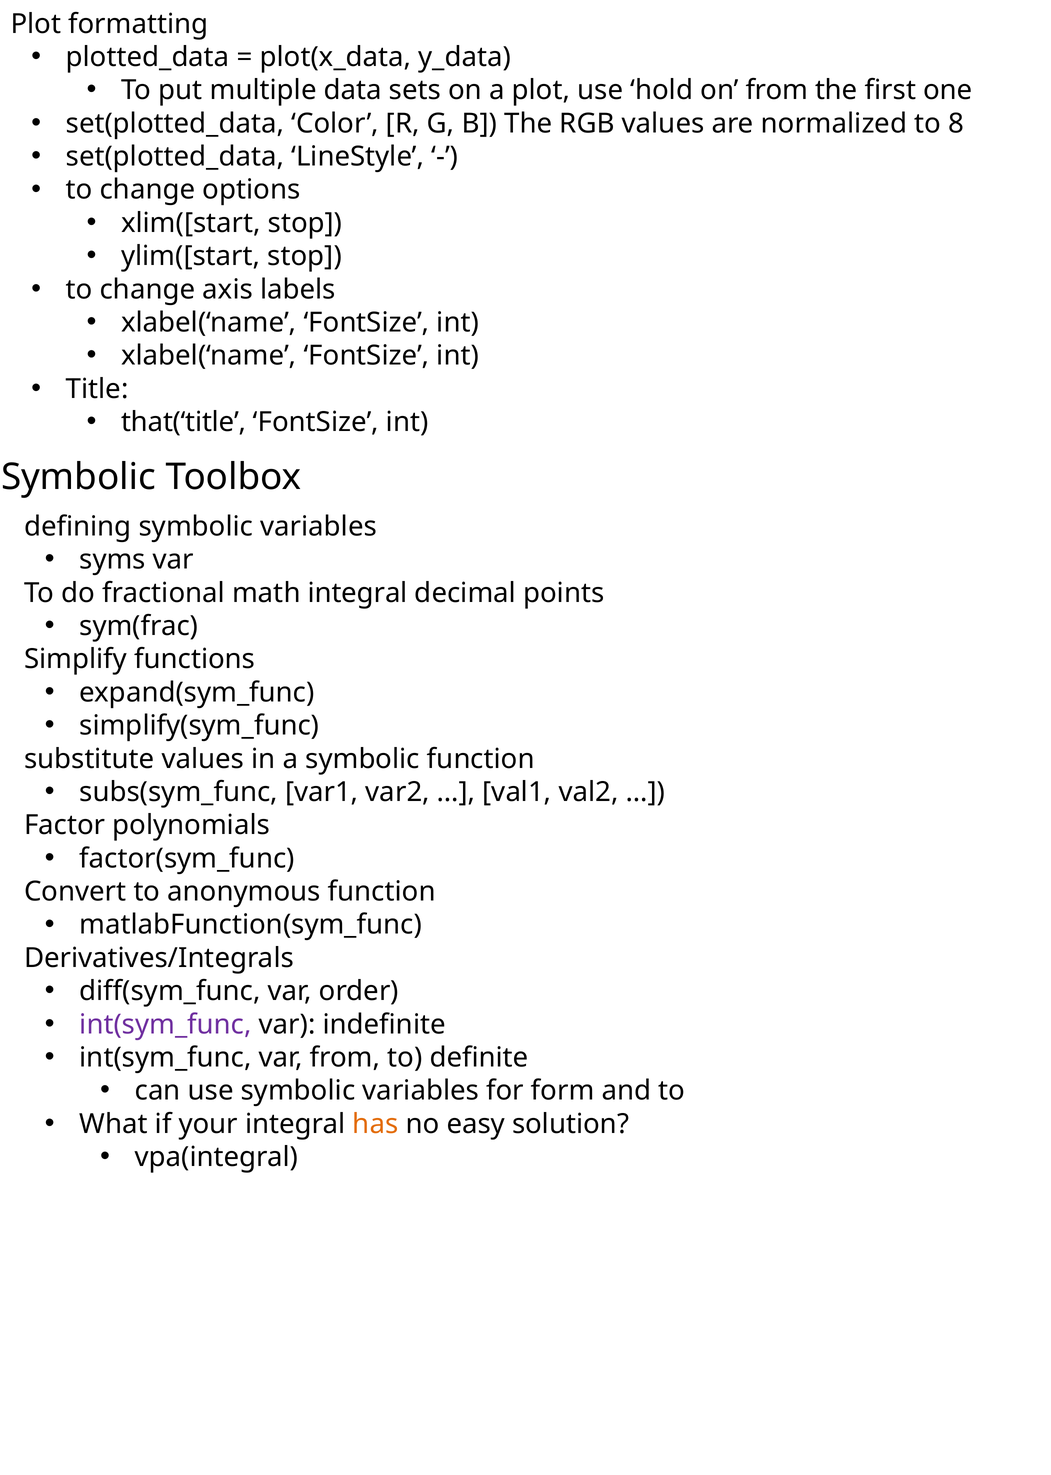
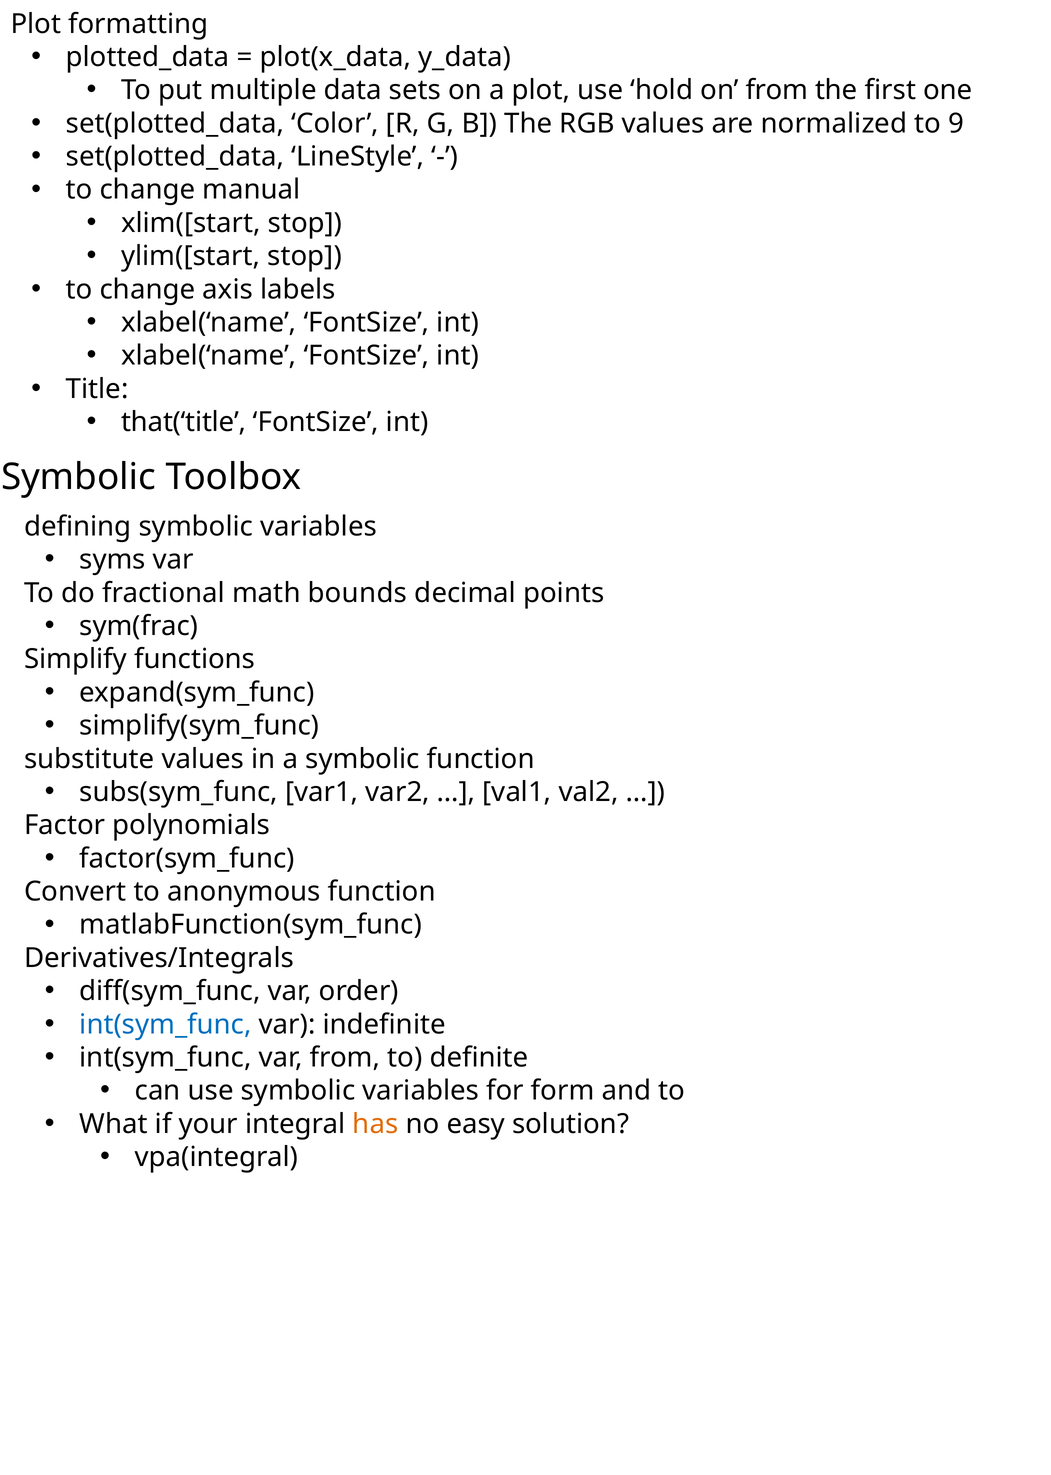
8: 8 -> 9
options: options -> manual
math integral: integral -> bounds
int(sym_func at (166, 1024) colour: purple -> blue
